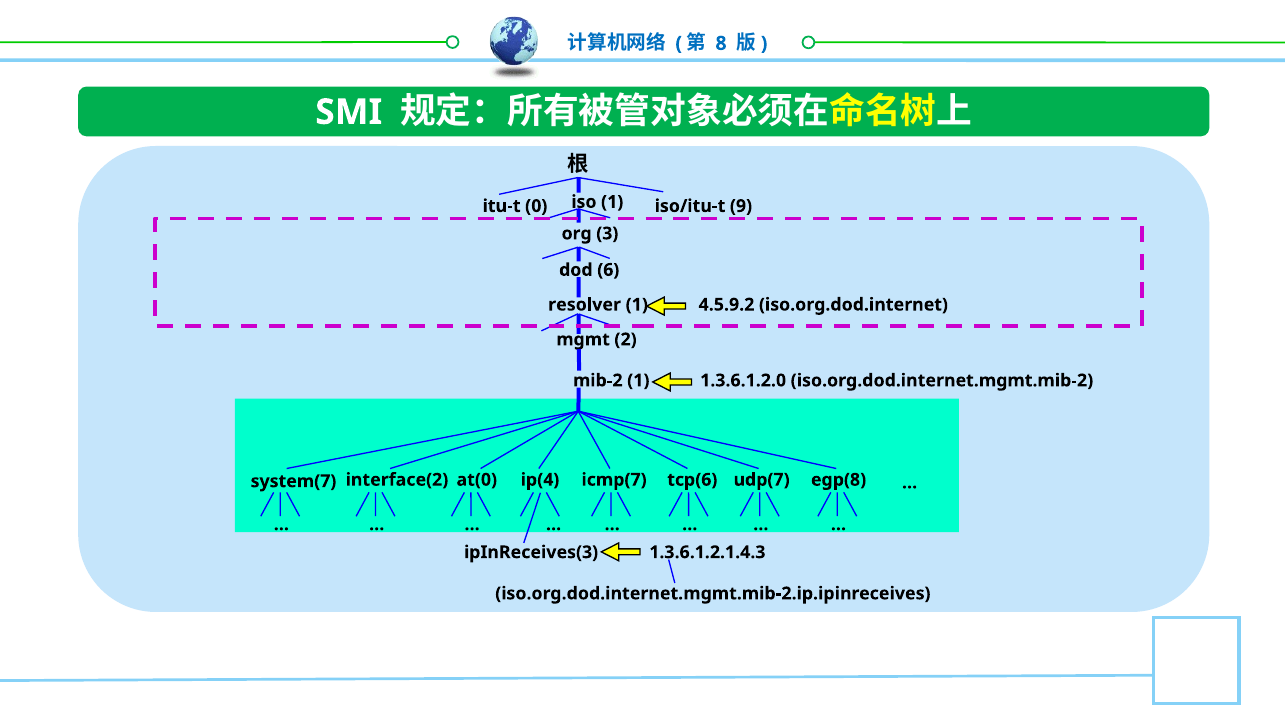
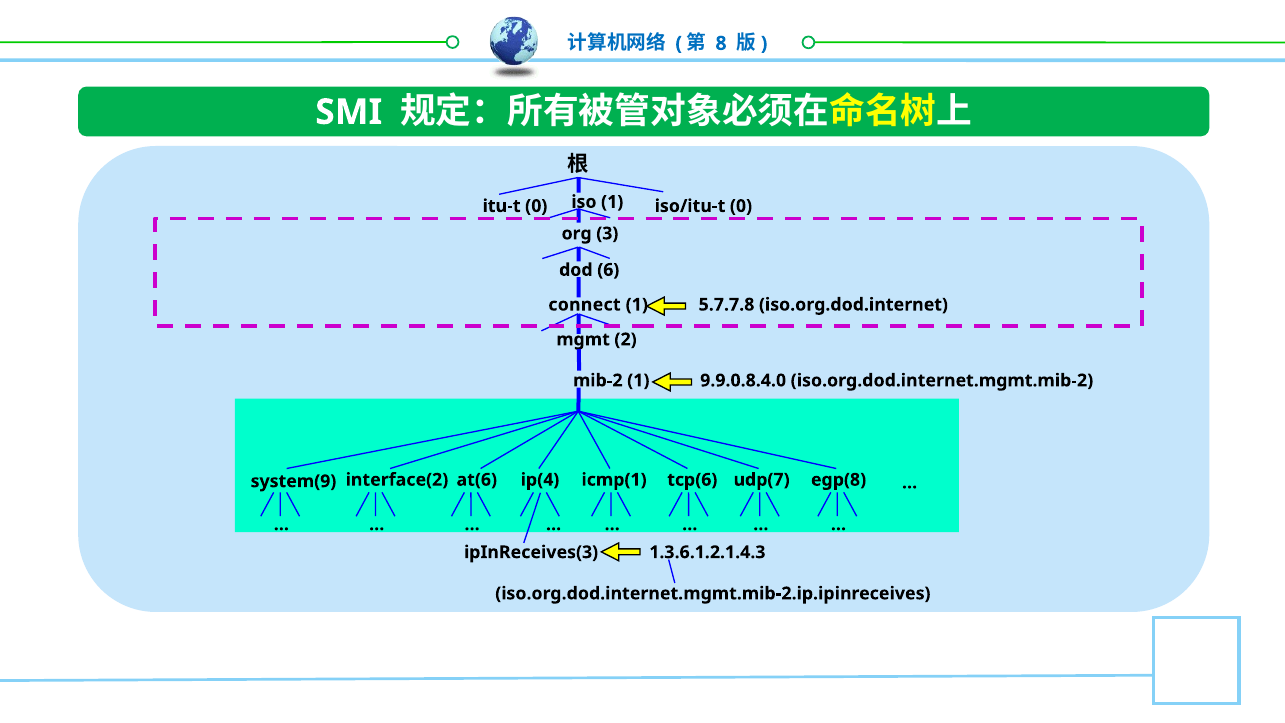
iso/itu-t 9: 9 -> 0
resolver: resolver -> connect
4.5.9.2: 4.5.9.2 -> 5.7.7.8
1.3.6.1.2.0: 1.3.6.1.2.0 -> 9.9.0.8.4.0
system(7: system(7 -> system(9
at(0: at(0 -> at(6
icmp(7: icmp(7 -> icmp(1
